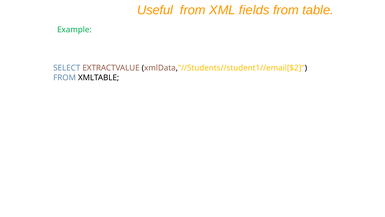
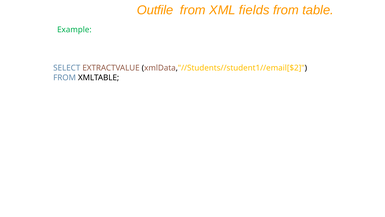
Useful: Useful -> Outfile
